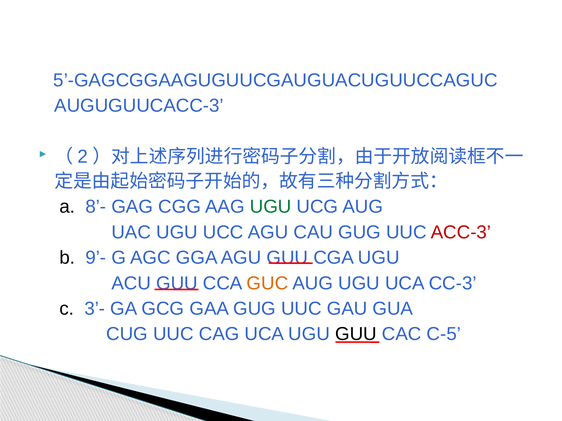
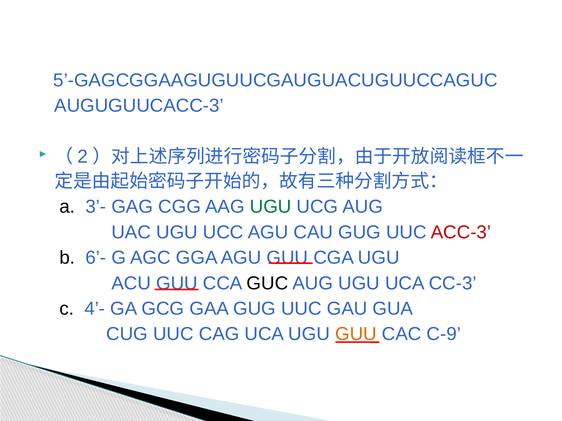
8’-: 8’- -> 3’-
9’-: 9’- -> 6’-
GUC colour: orange -> black
3’-: 3’- -> 4’-
GUU at (356, 334) colour: black -> orange
C-5: C-5 -> C-9
